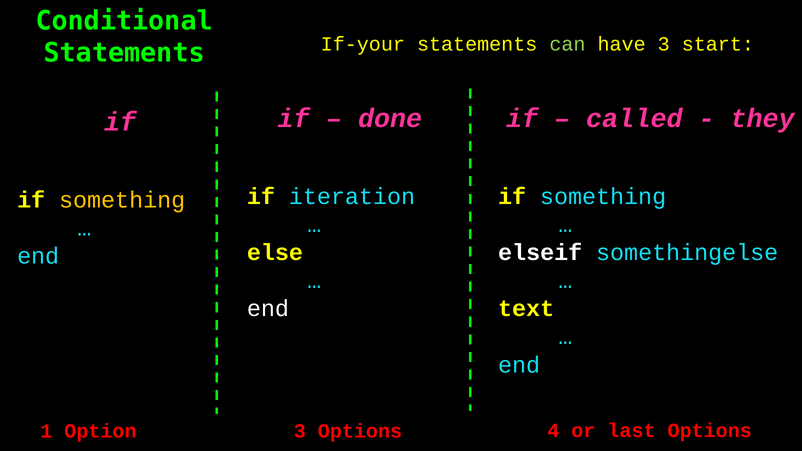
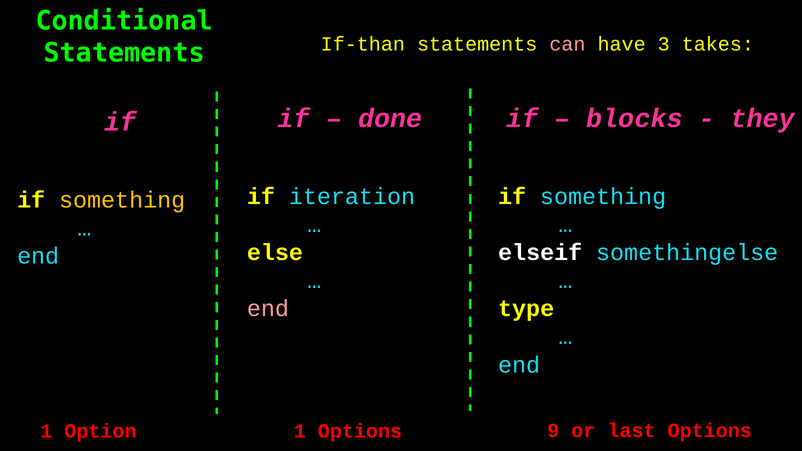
If-your: If-your -> If-than
can colour: light green -> pink
start: start -> takes
called: called -> blocks
end at (268, 309) colour: white -> pink
text: text -> type
Option 3: 3 -> 1
4: 4 -> 9
